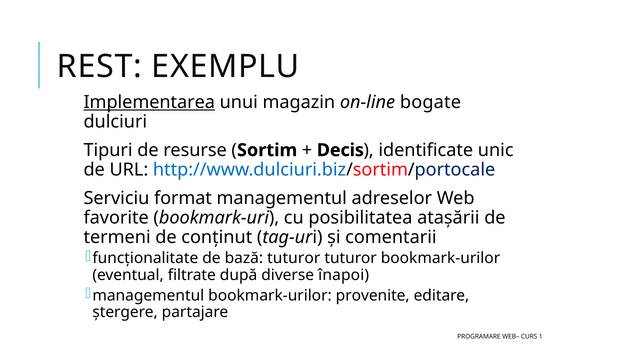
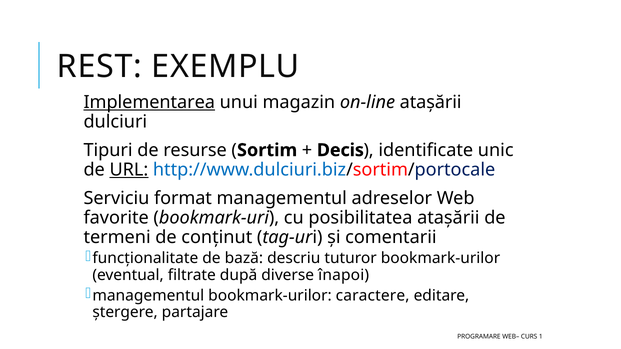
on-line bogate: bogate -> atașării
URL underline: none -> present
bază tuturor: tuturor -> descriu
provenite: provenite -> caractere
